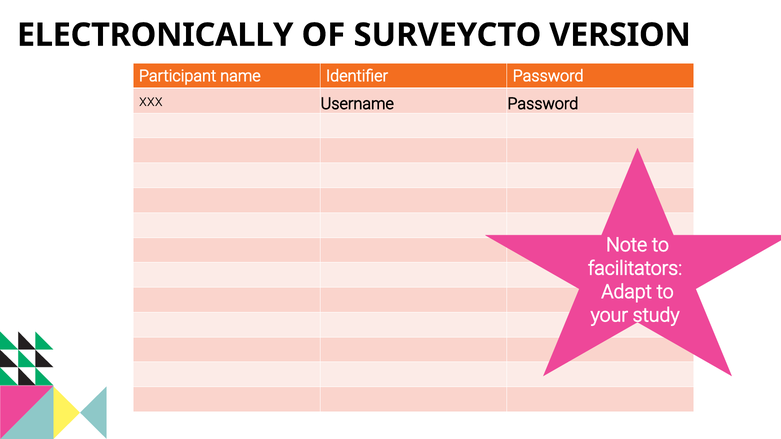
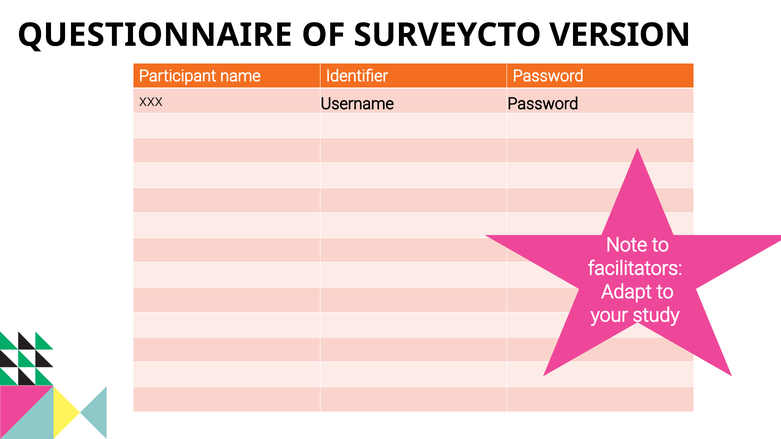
ELECTRONICALLY: ELECTRONICALLY -> QUESTIONNAIRE
